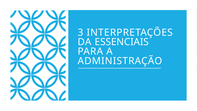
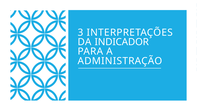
ESSENCIAIS: ESSENCIAIS -> INDICADOR
